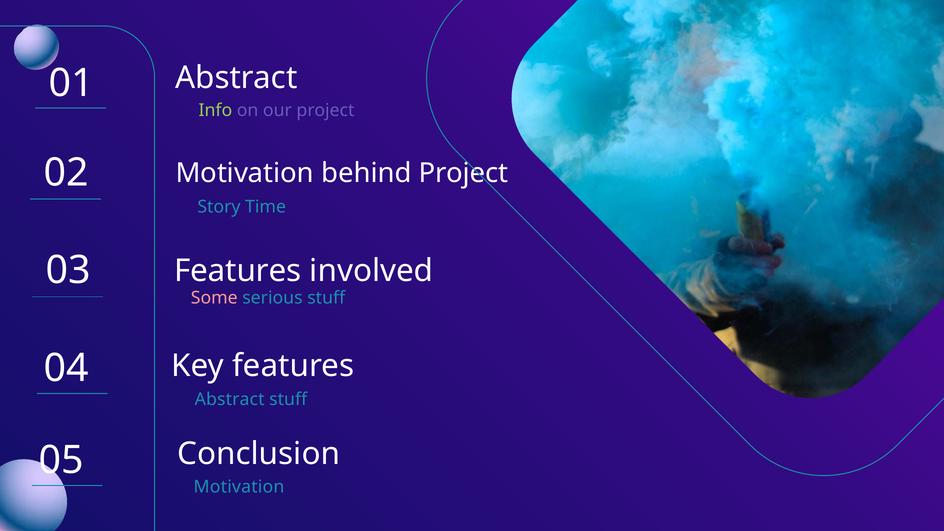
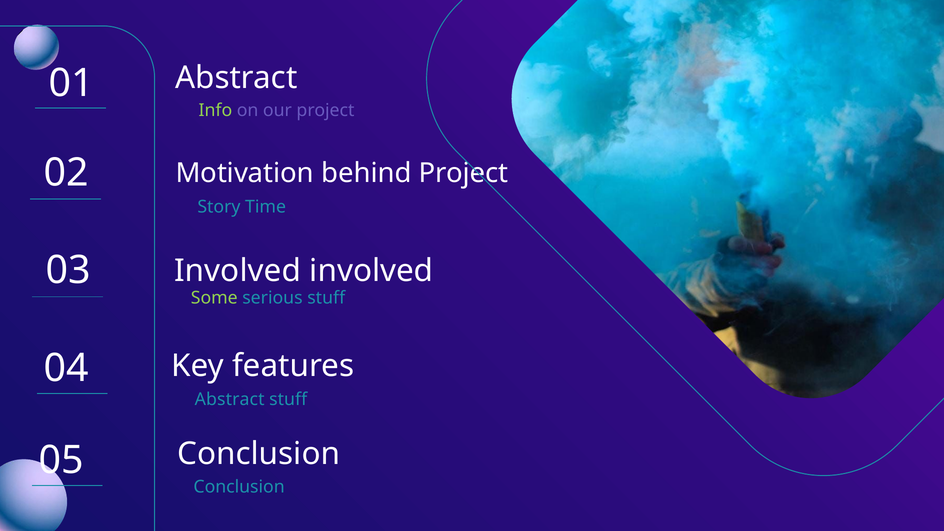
Features at (238, 271): Features -> Involved
Some colour: pink -> light green
Motivation at (239, 487): Motivation -> Conclusion
